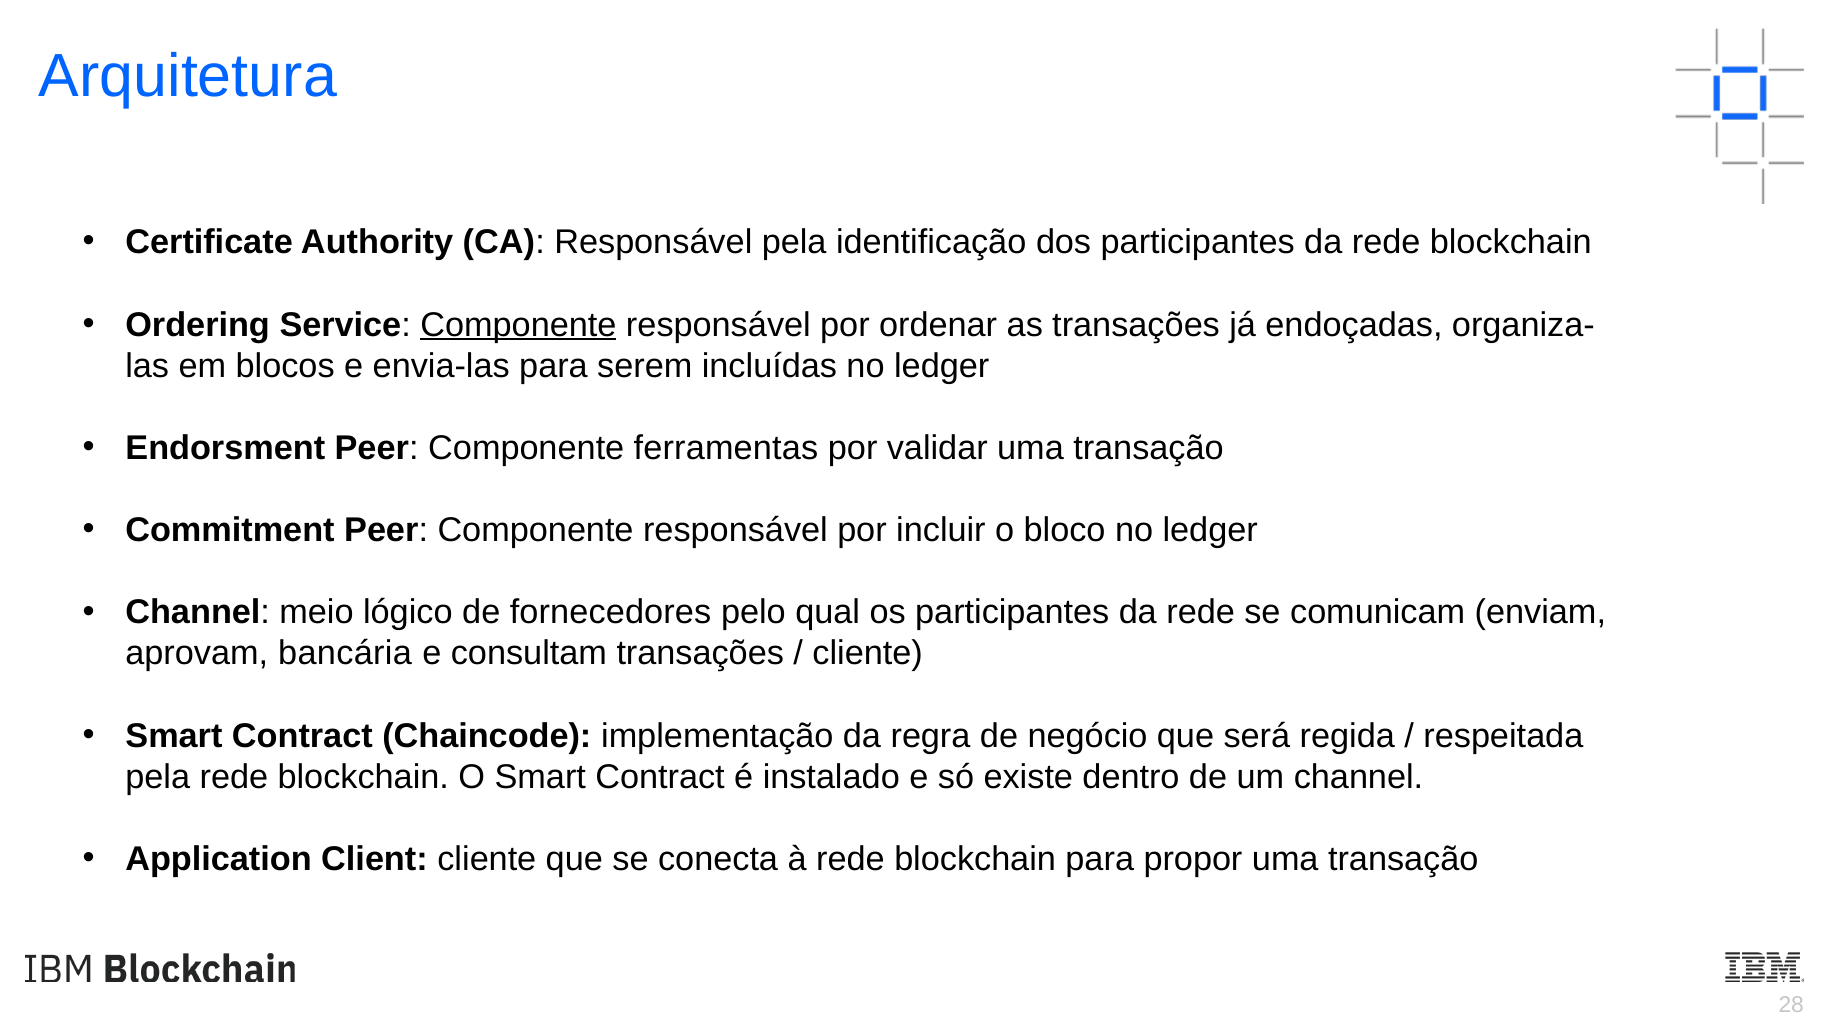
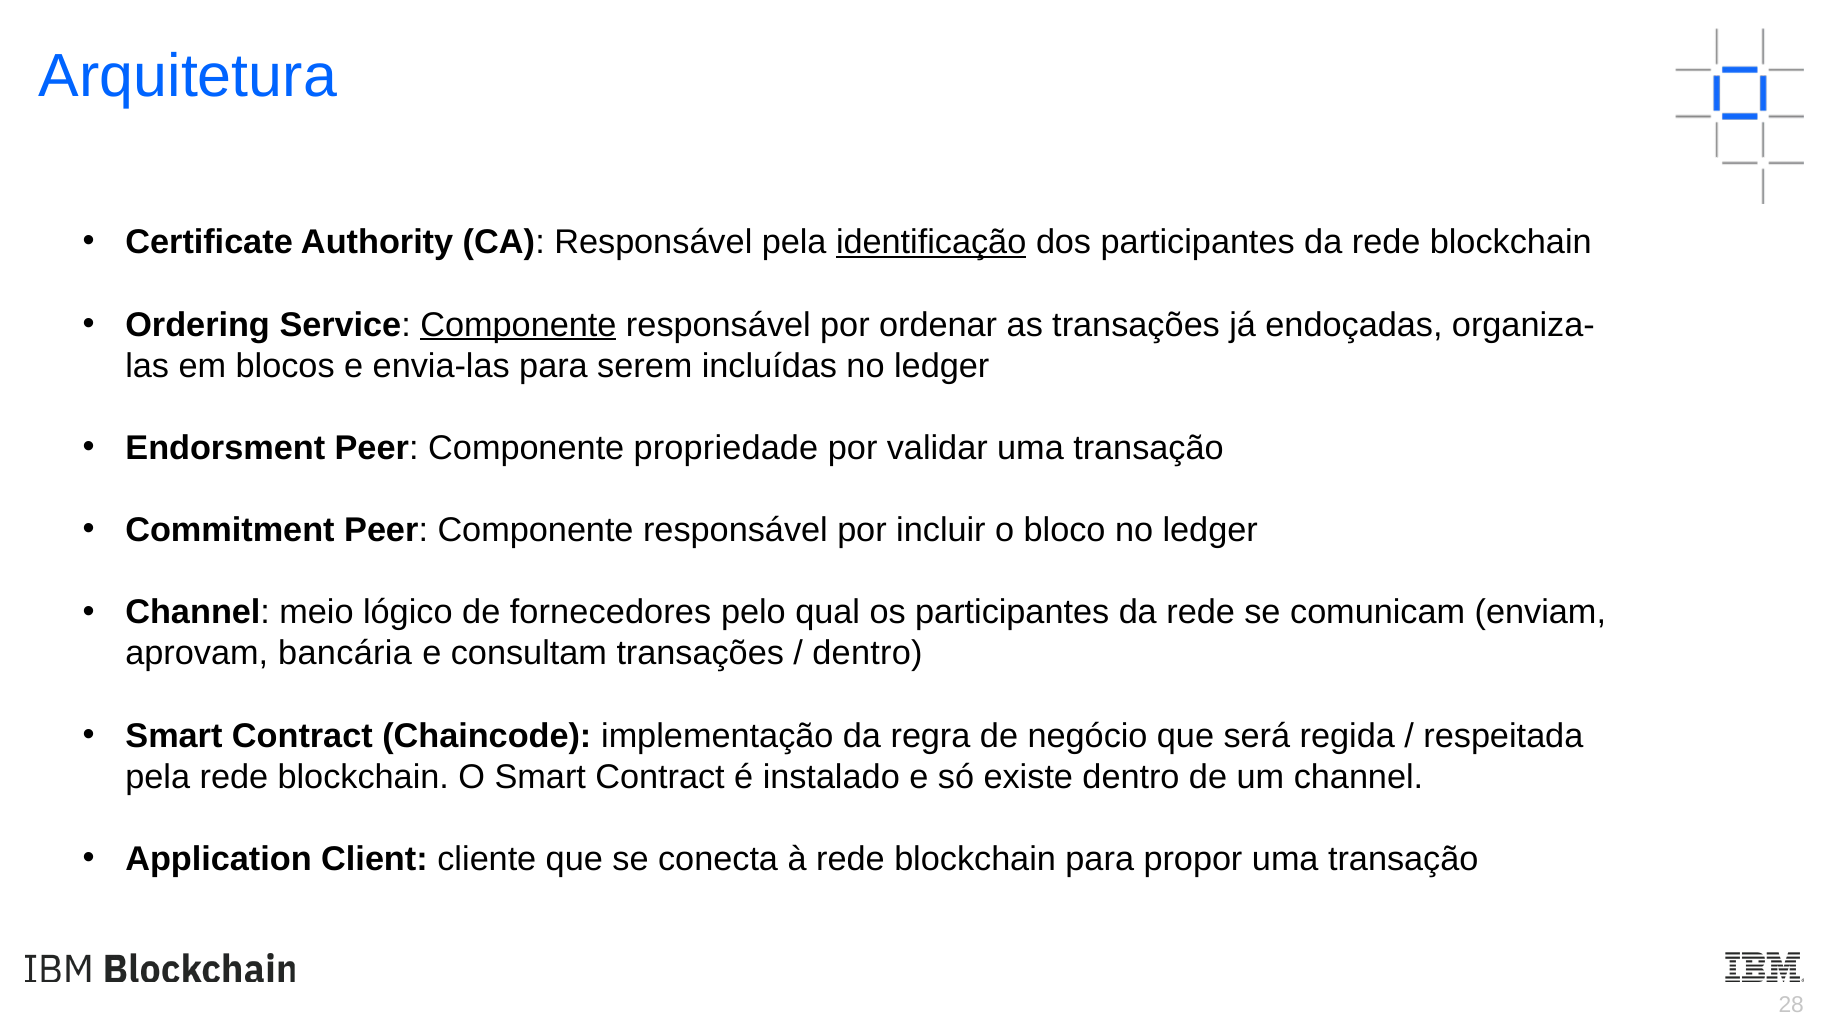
identificação underline: none -> present
ferramentas: ferramentas -> propriedade
cliente at (868, 654): cliente -> dentro
